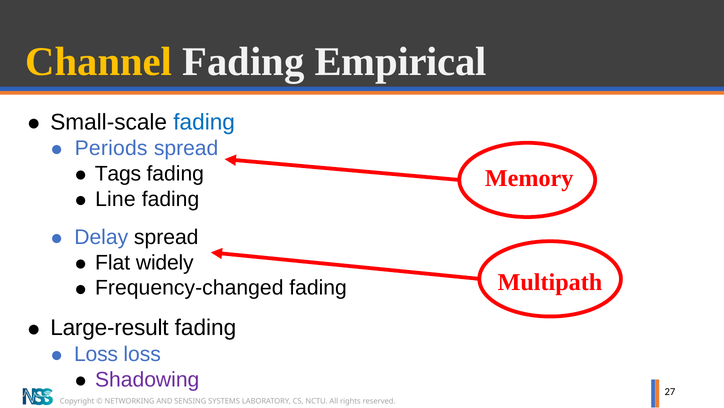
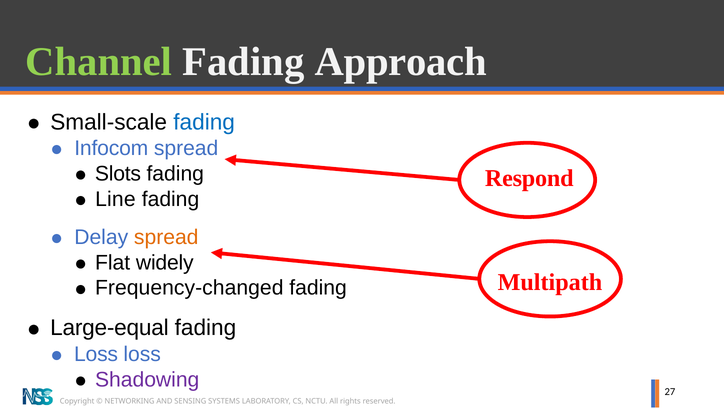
Channel colour: yellow -> light green
Empirical: Empirical -> Approach
Periods: Periods -> Infocom
Tags: Tags -> Slots
Memory: Memory -> Respond
spread at (166, 237) colour: black -> orange
Large-result: Large-result -> Large-equal
